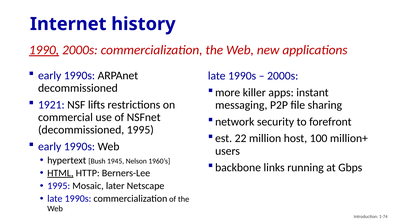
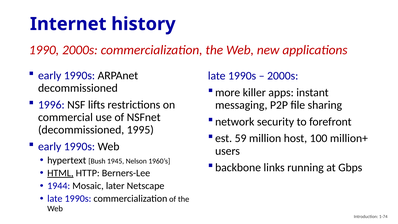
1990 underline: present -> none
1921: 1921 -> 1996
22: 22 -> 59
1995 at (59, 186): 1995 -> 1944
